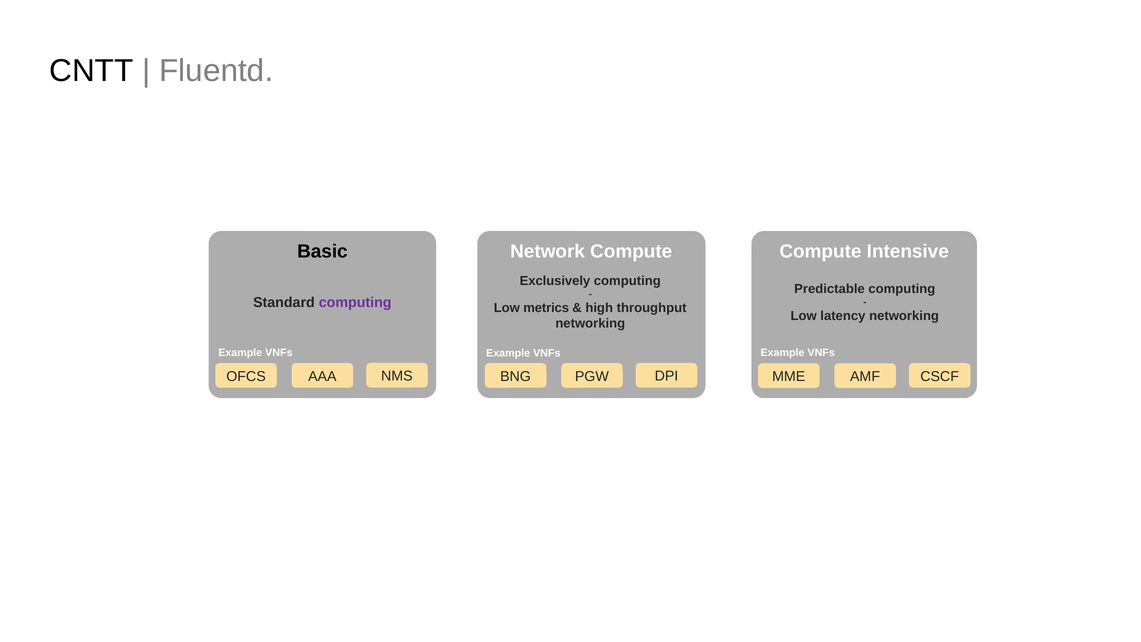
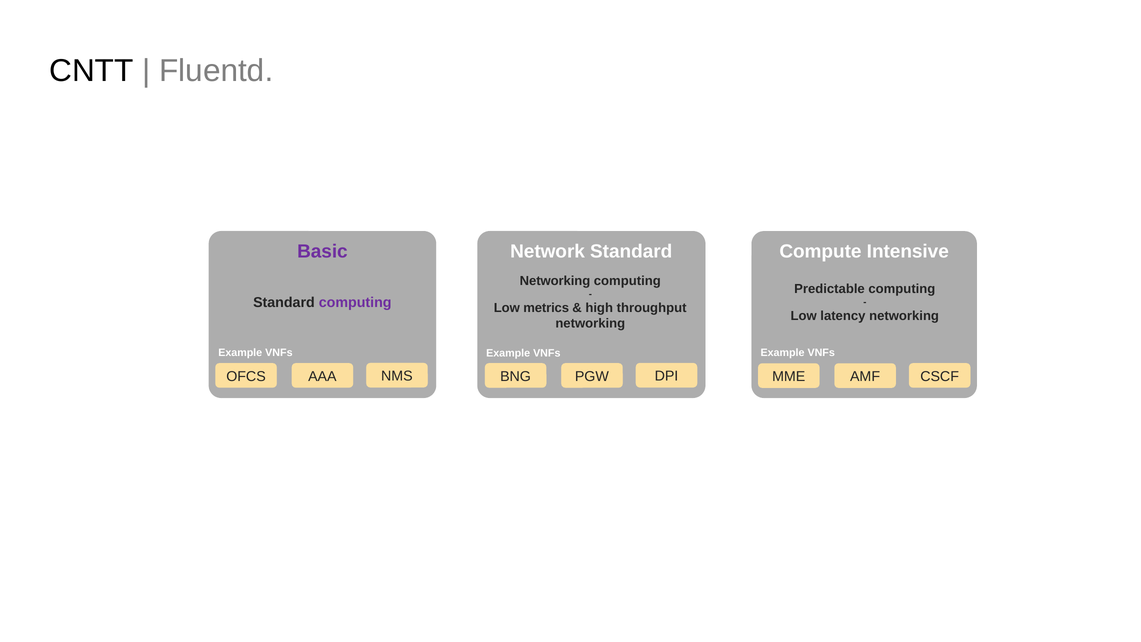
Basic colour: black -> purple
Network Compute: Compute -> Standard
Exclusively at (555, 281): Exclusively -> Networking
